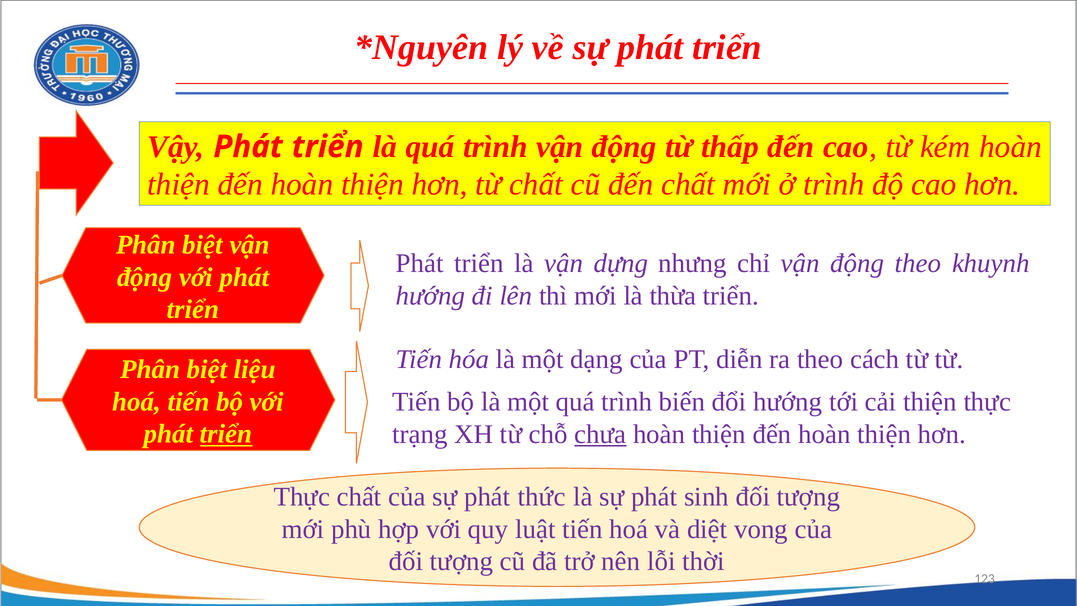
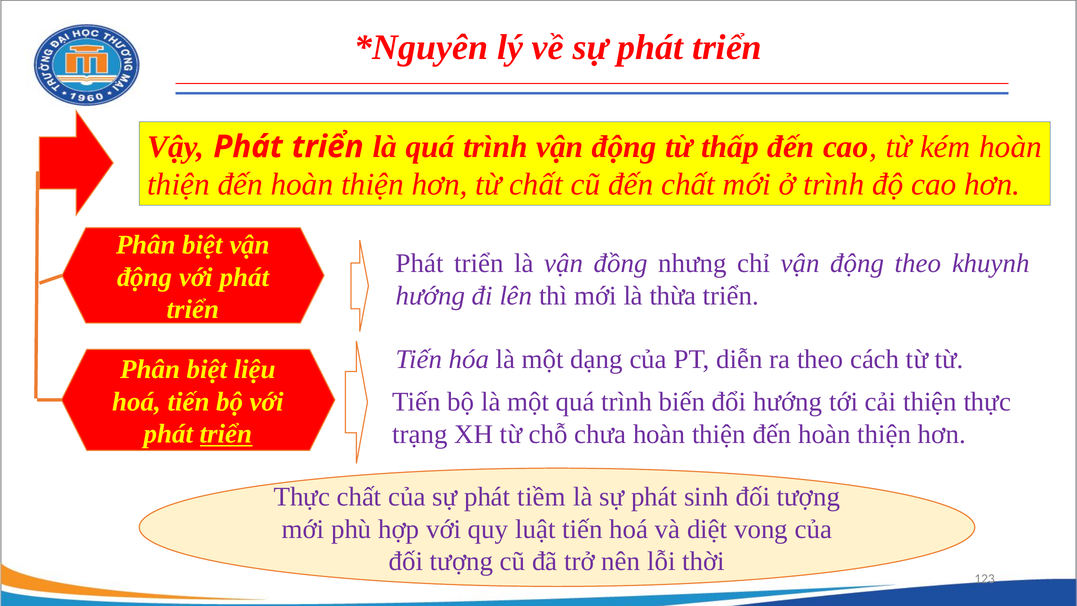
dựng: dựng -> đồng
chưa underline: present -> none
thức: thức -> tiềm
